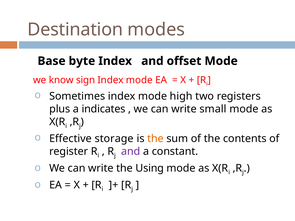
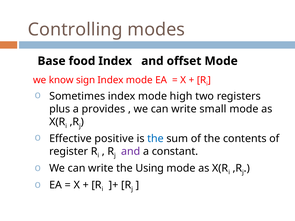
Destination: Destination -> Controlling
byte: byte -> food
indicates: indicates -> provides
storage: storage -> positive
the at (156, 139) colour: orange -> blue
